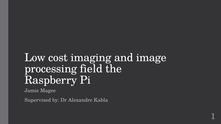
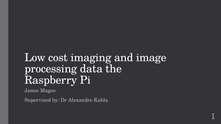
field: field -> data
